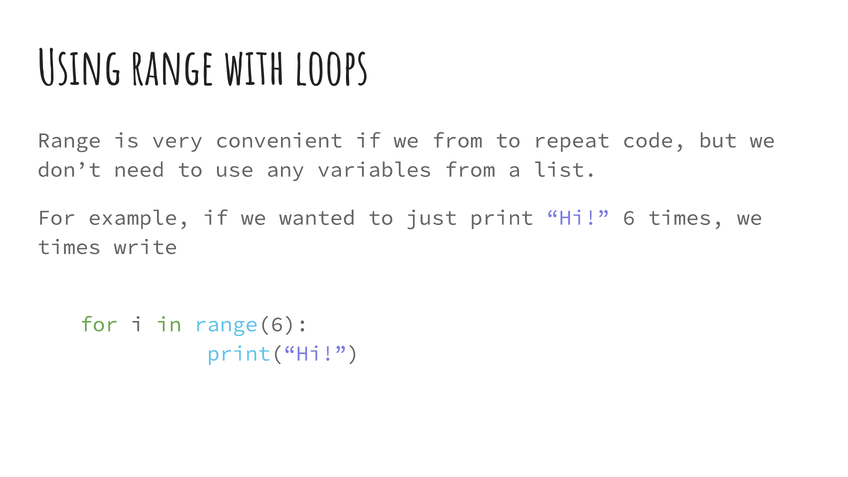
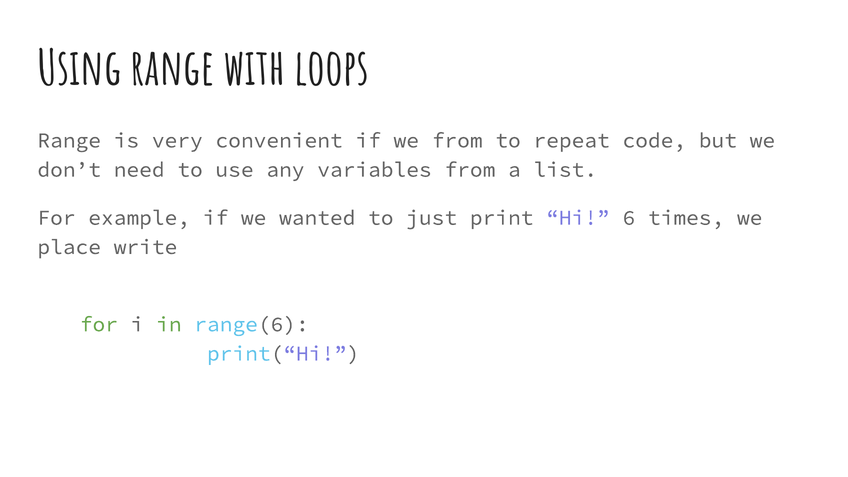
times at (69, 247): times -> place
